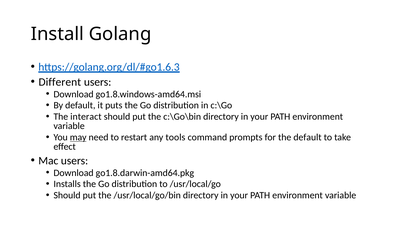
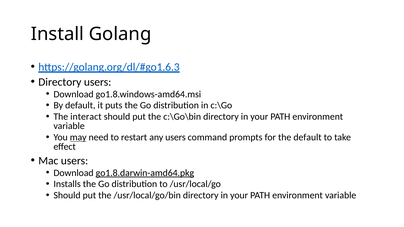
Different at (60, 82): Different -> Directory
any tools: tools -> users
go1.8.darwin-amd64.pkg underline: none -> present
